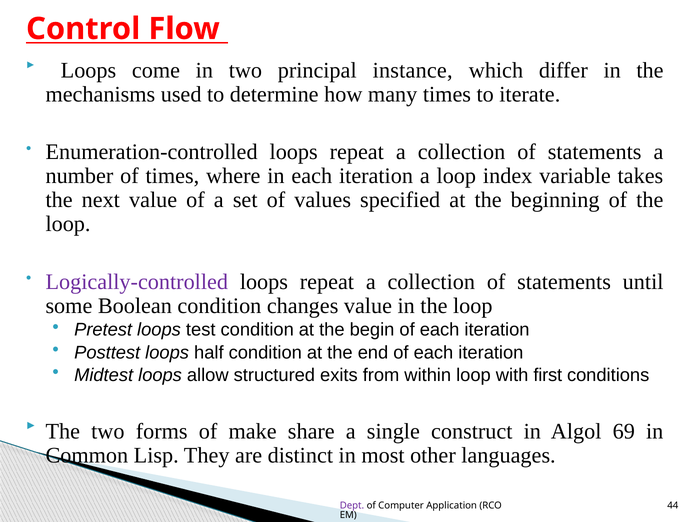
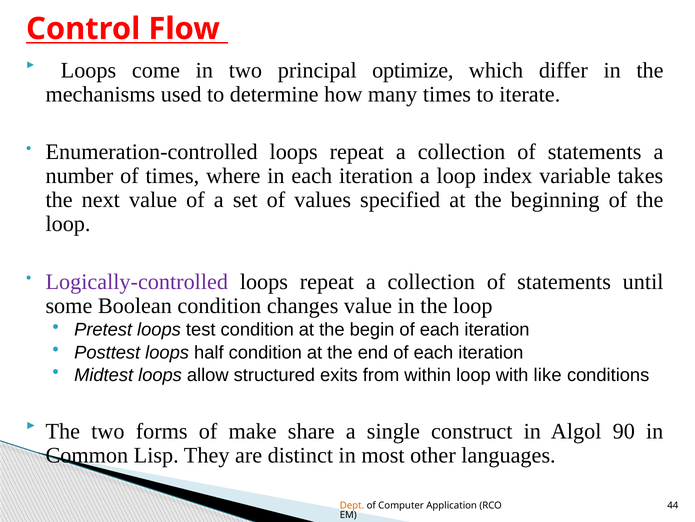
instance: instance -> optimize
first: first -> like
69: 69 -> 90
Dept colour: purple -> orange
